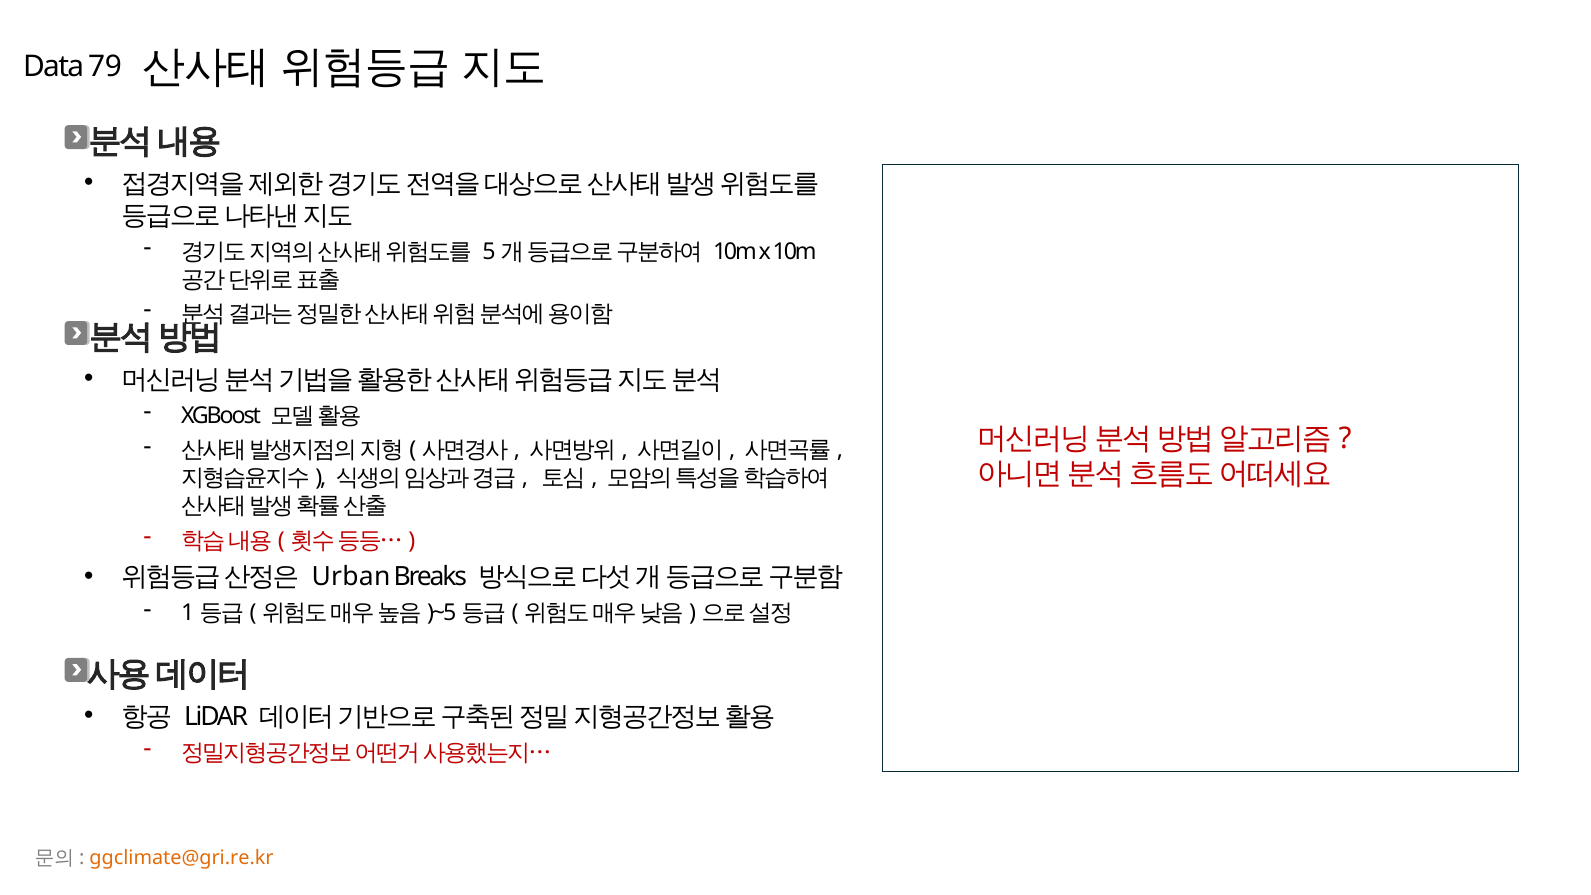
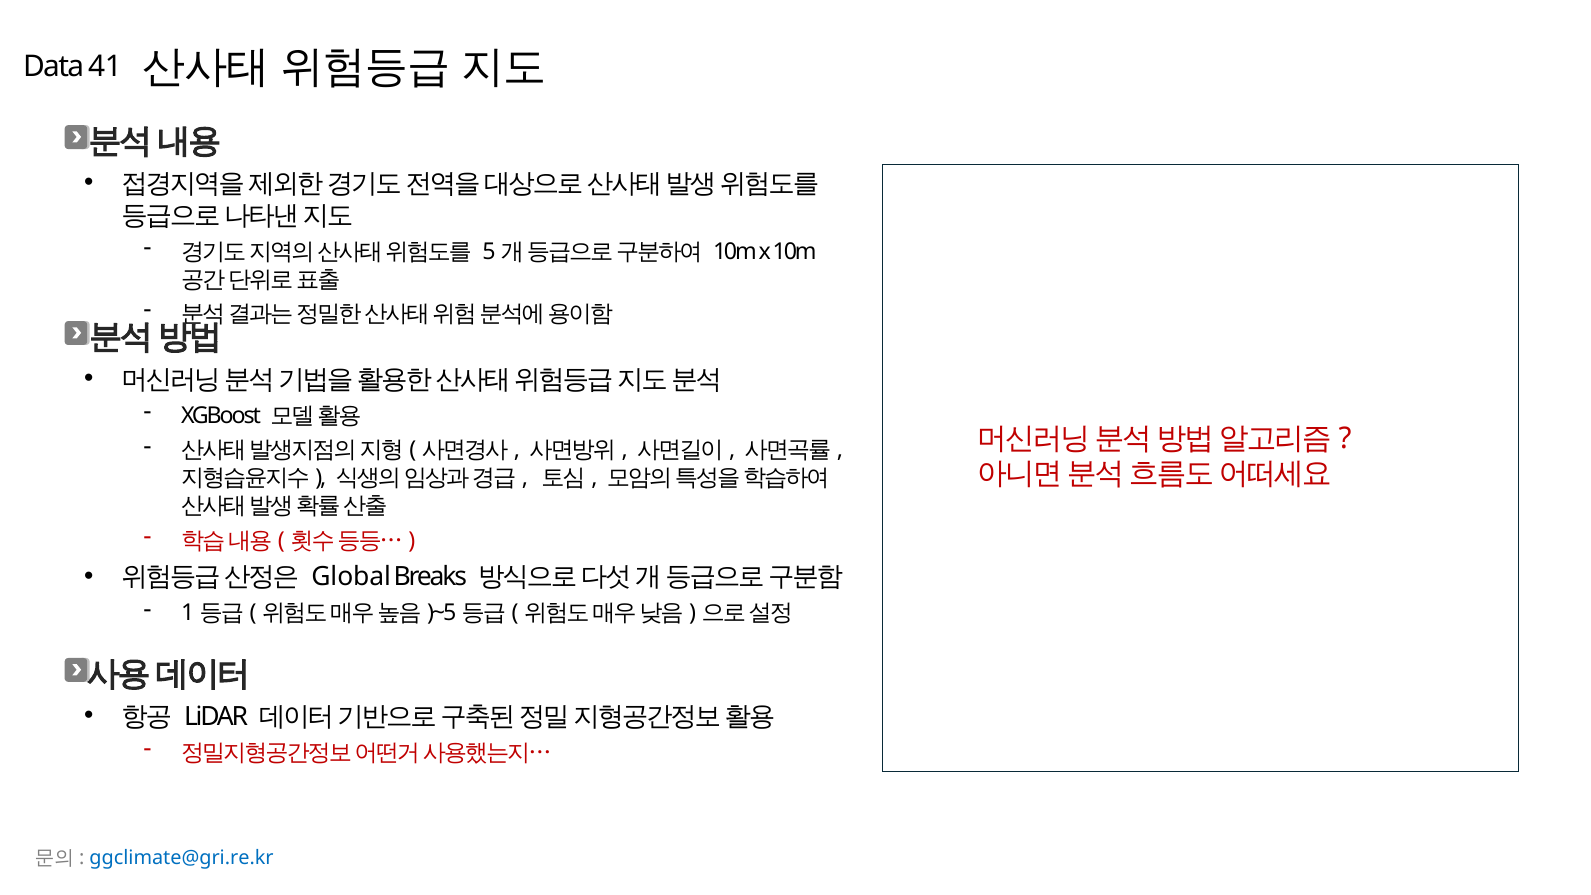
79: 79 -> 41
Urban: Urban -> Global
ggclimate@gri.re.kr colour: orange -> blue
